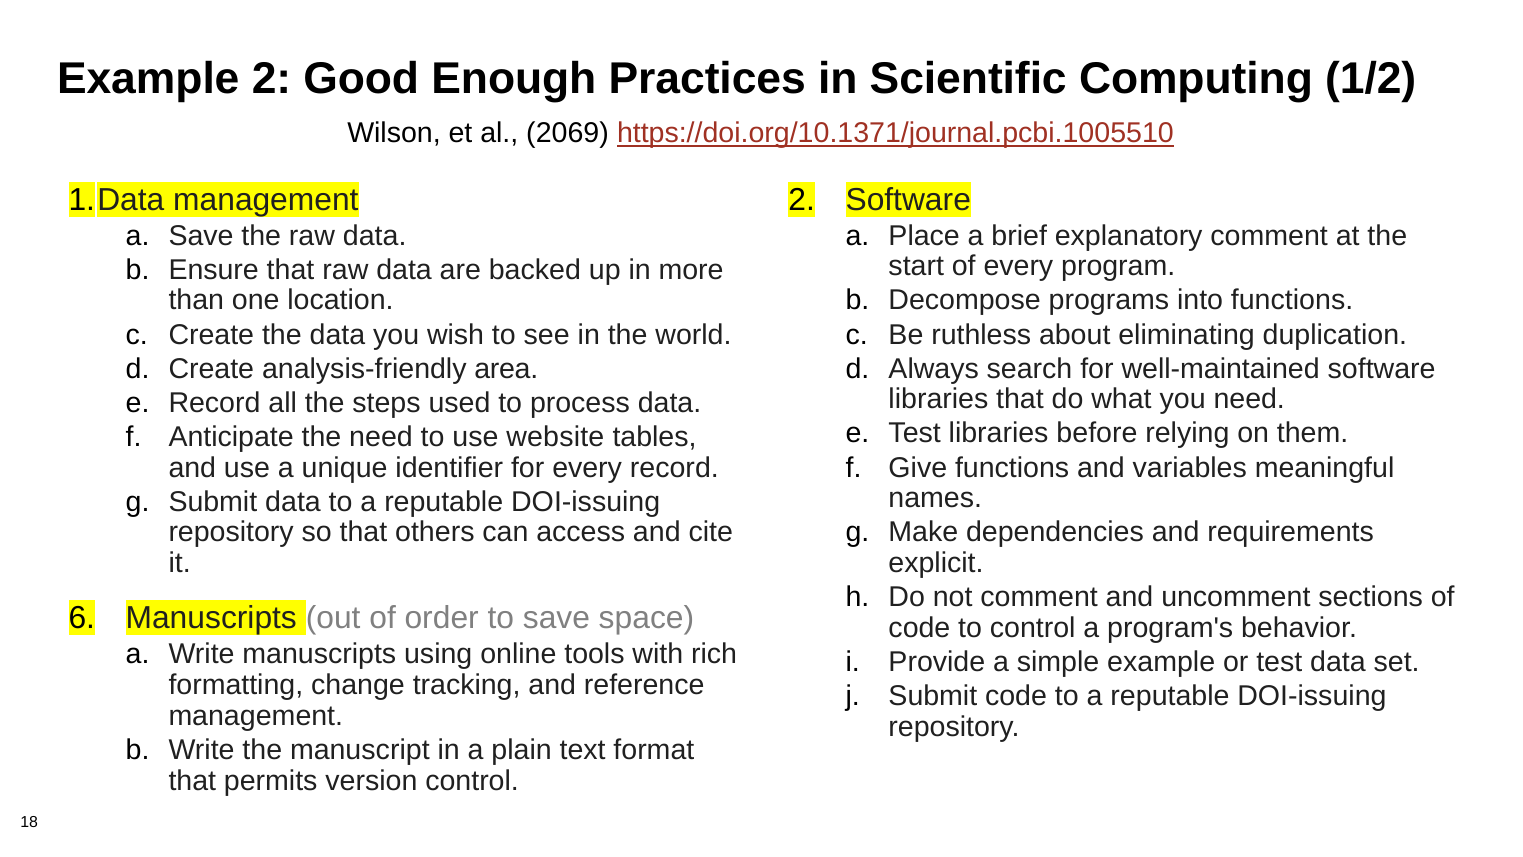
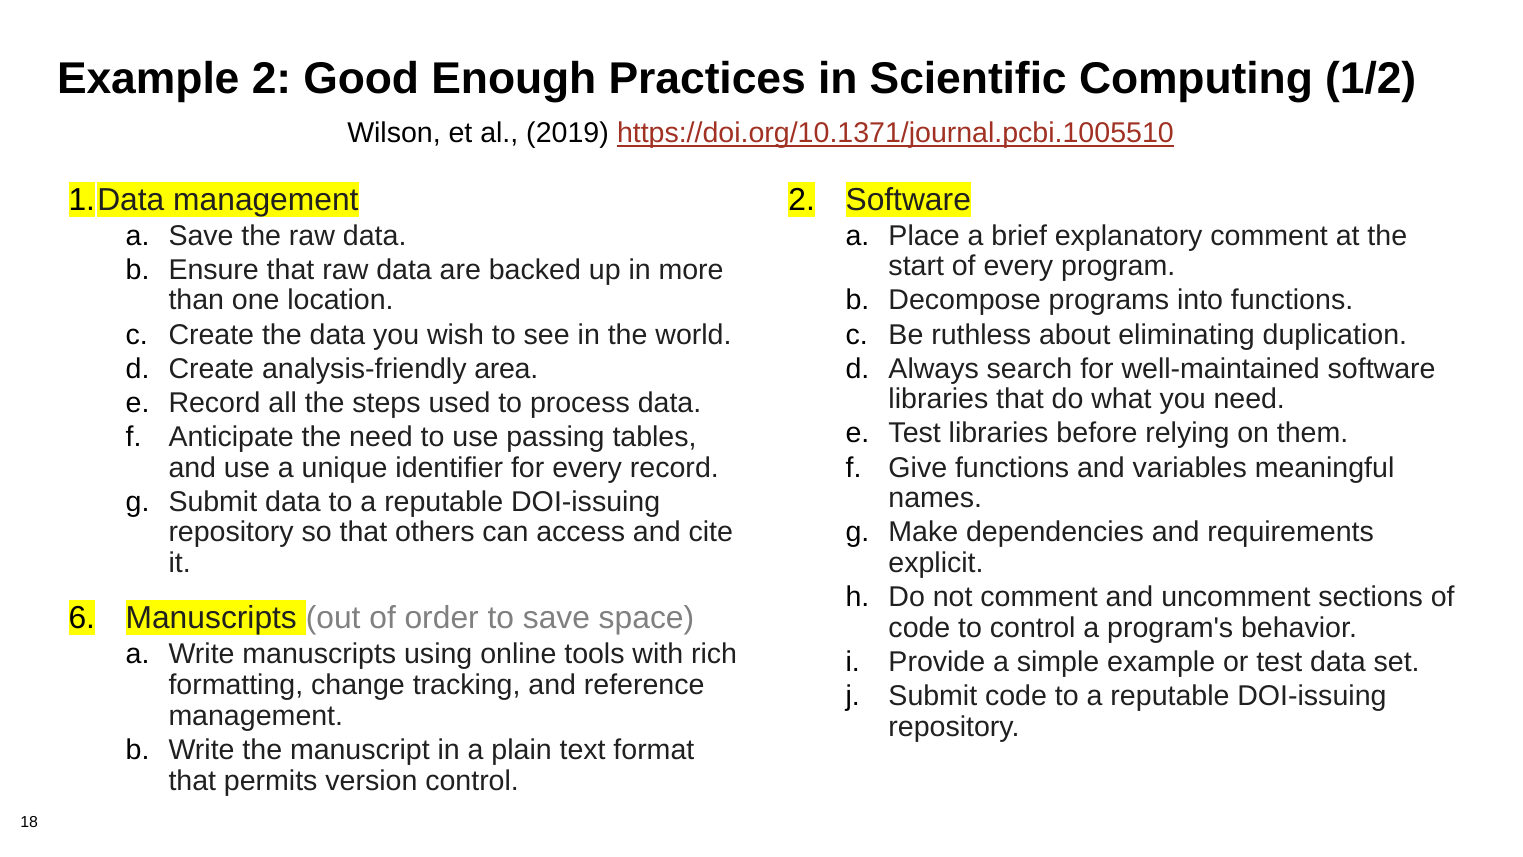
2069: 2069 -> 2019
website: website -> passing
